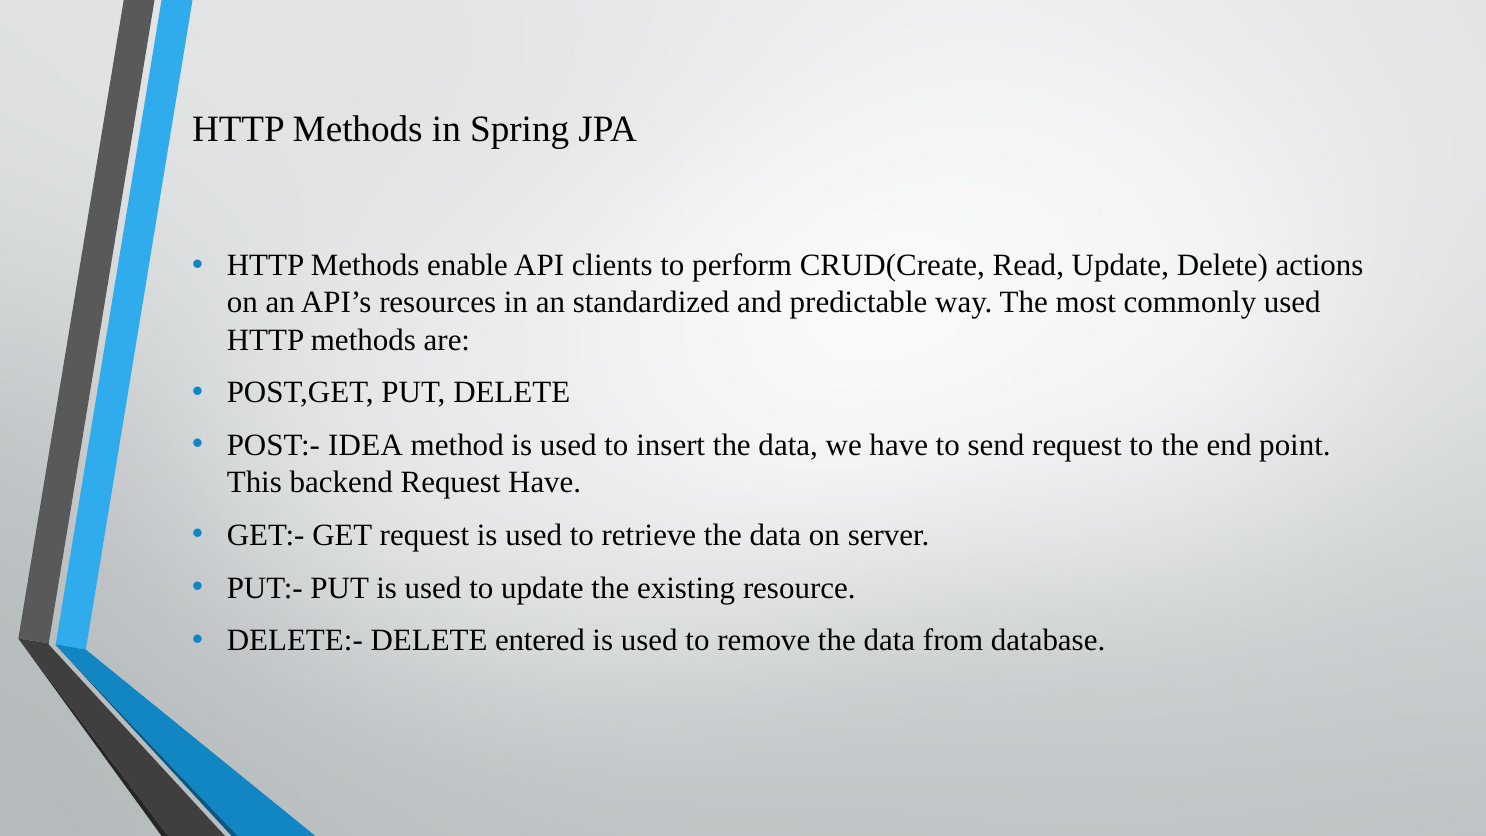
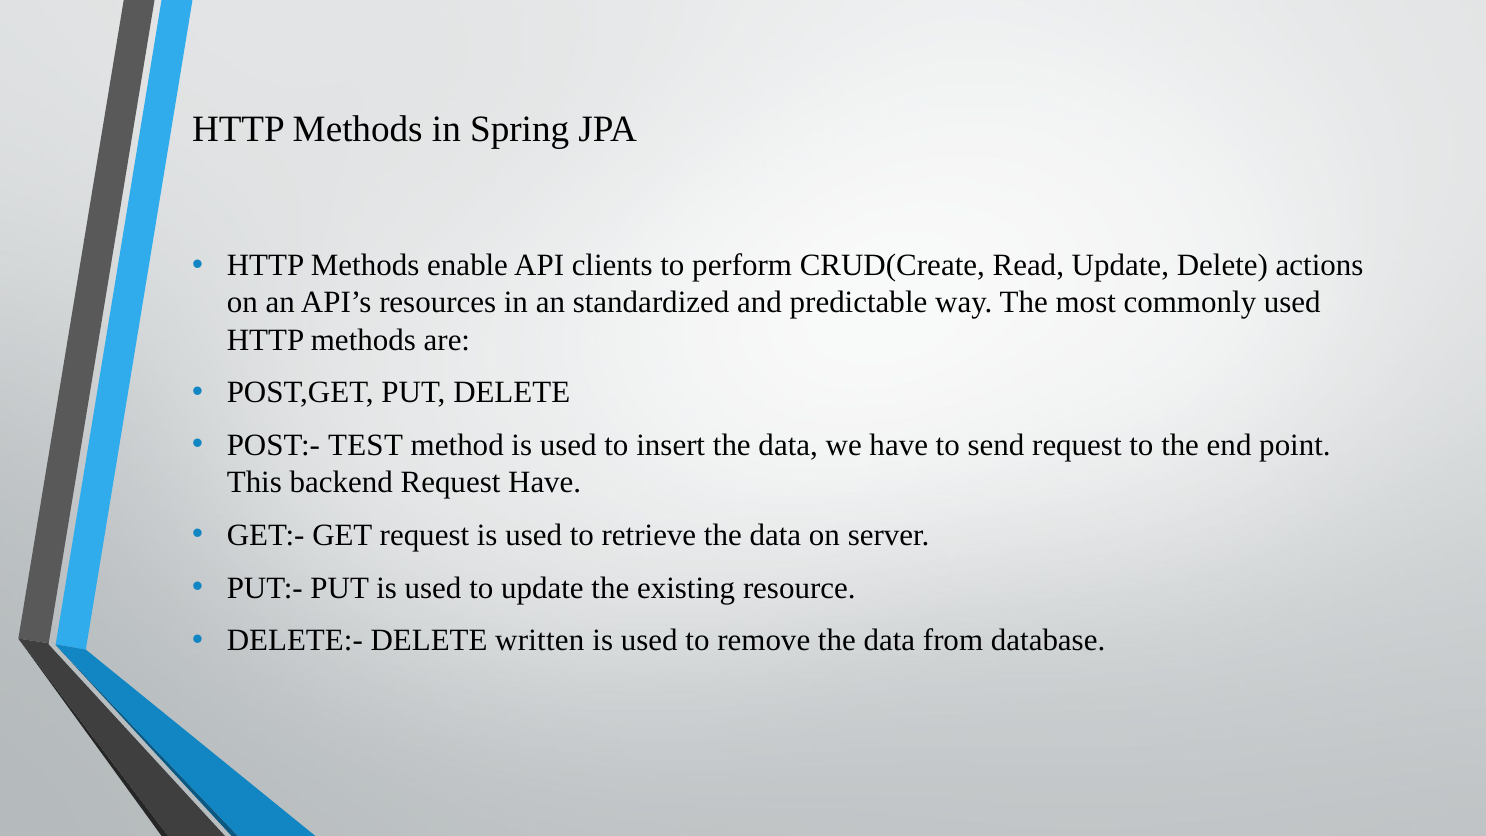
IDEA: IDEA -> TEST
entered: entered -> written
